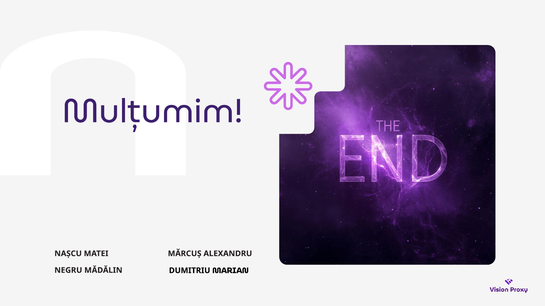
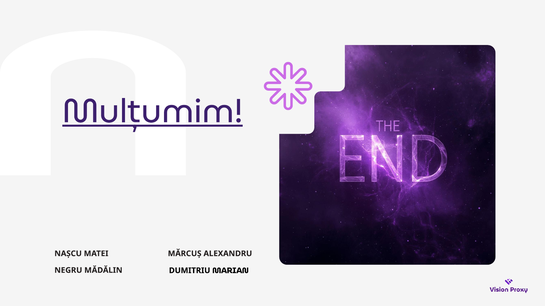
Mulțumim underline: none -> present
